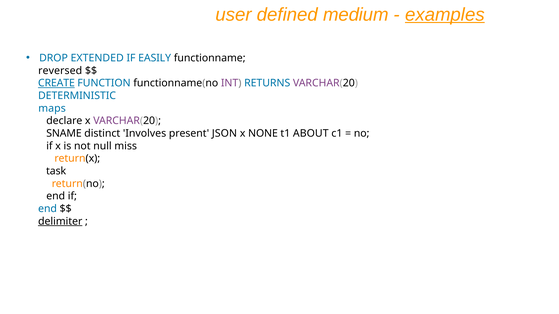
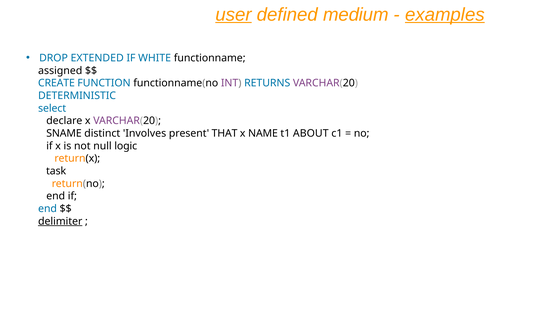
user underline: none -> present
EASILY: EASILY -> WHITE
reversed: reversed -> assigned
CREATE underline: present -> none
maps: maps -> select
JSON: JSON -> THAT
NONE: NONE -> NAME
miss: miss -> logic
